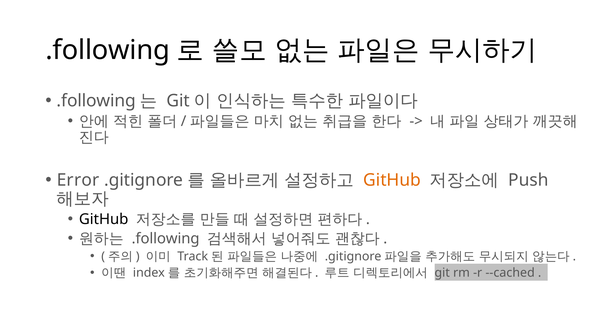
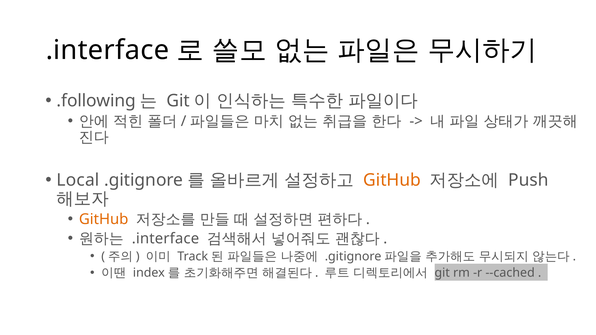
.following at (108, 50): .following -> .interface
Error: Error -> Local
GitHub at (104, 219) colour: black -> orange
.following at (166, 239): .following -> .interface
